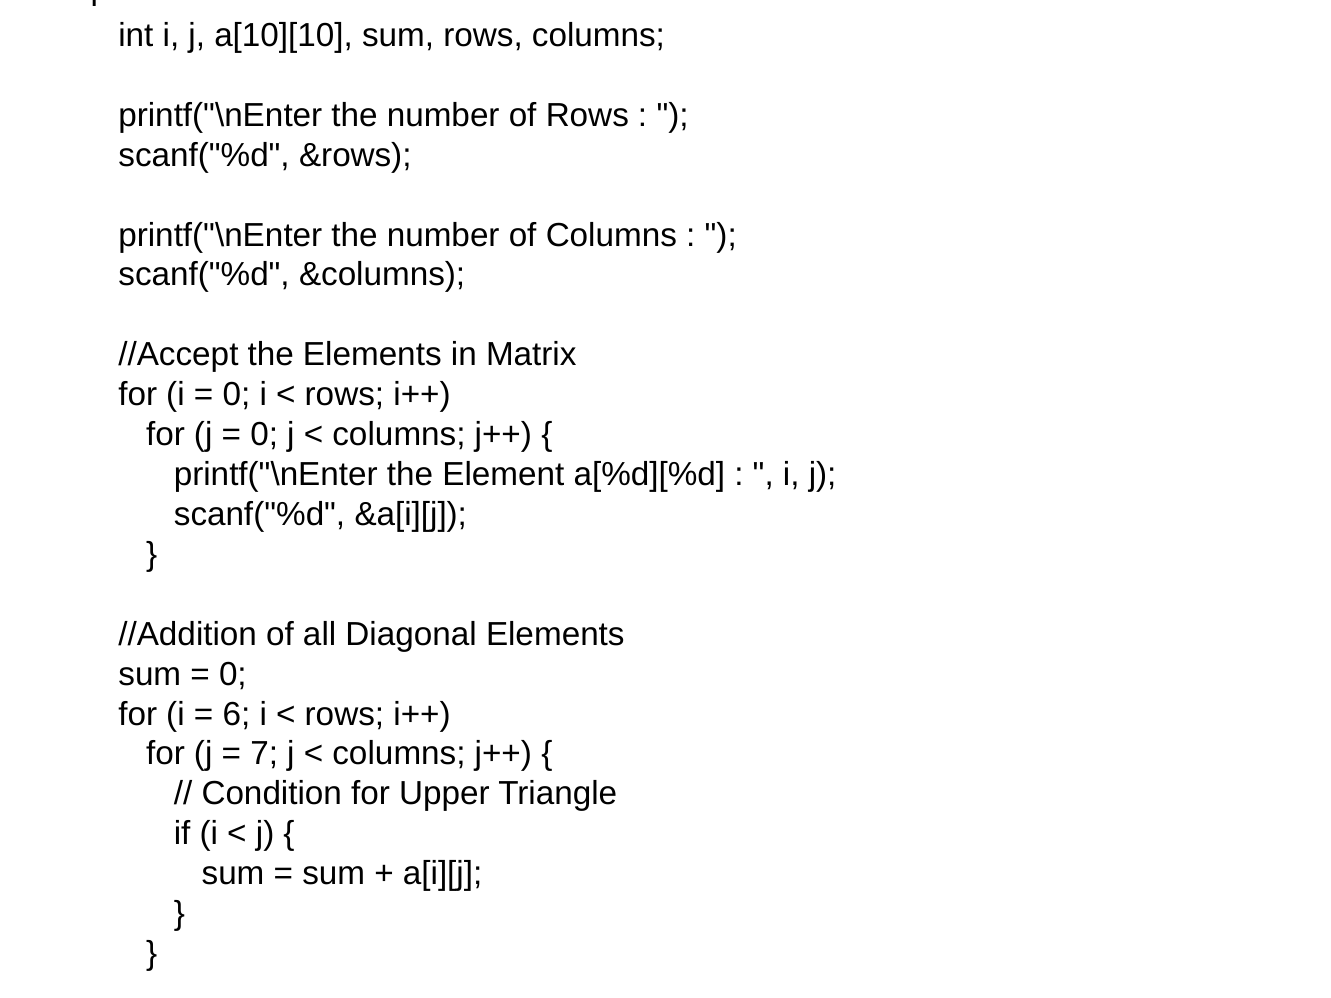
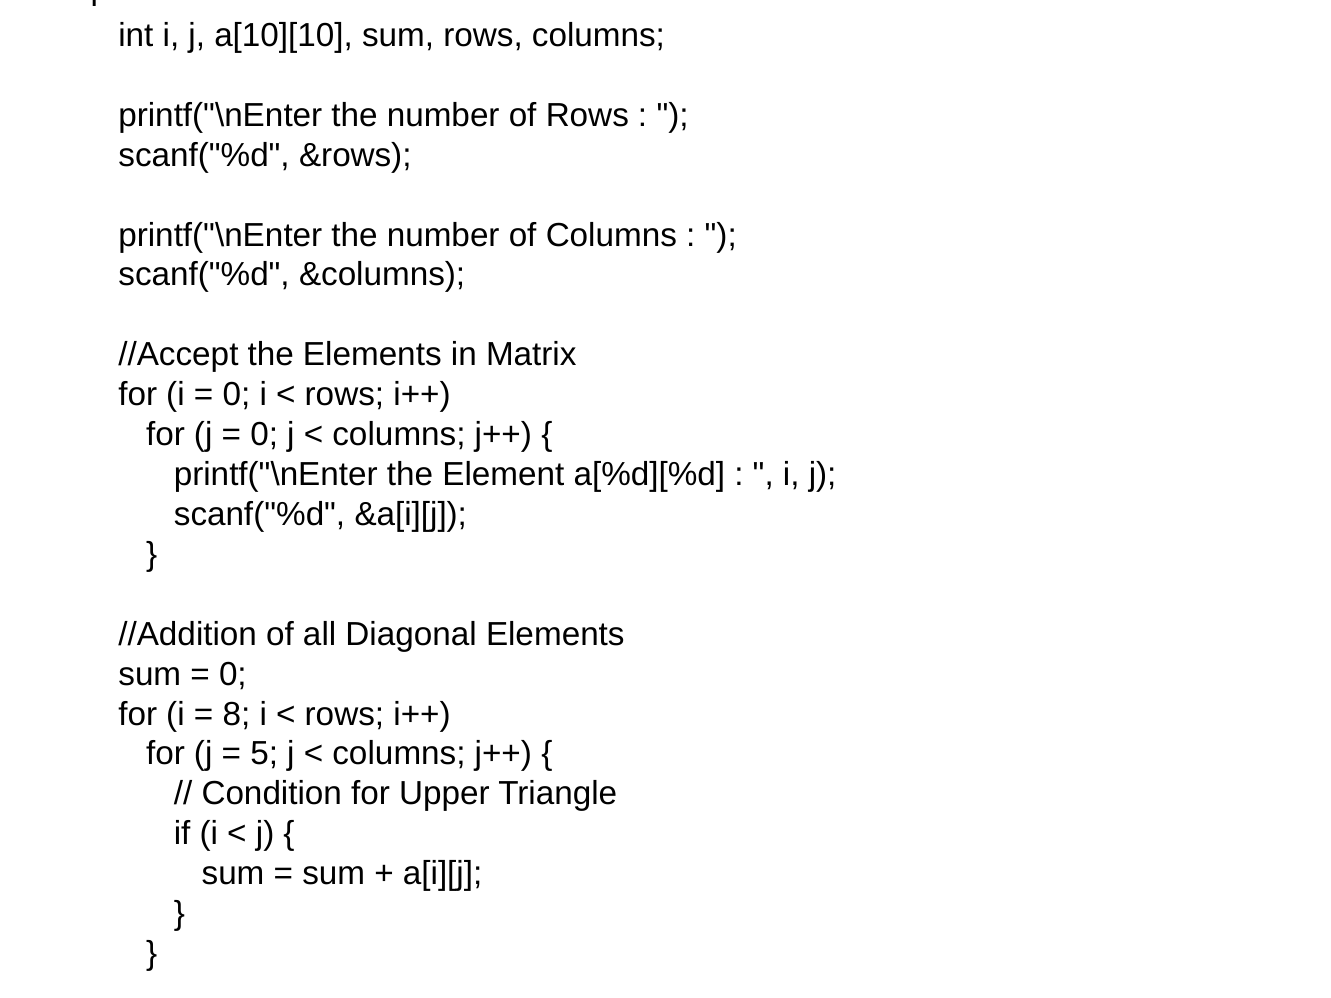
6: 6 -> 8
7: 7 -> 5
